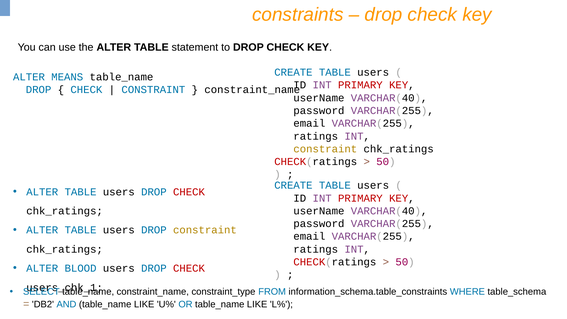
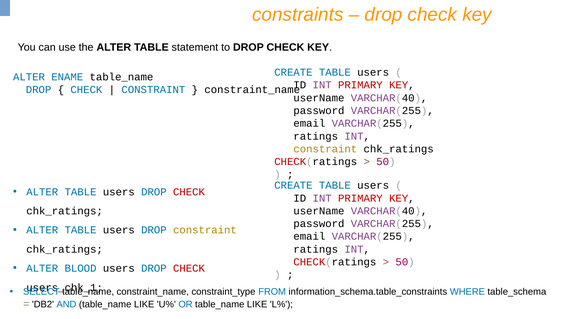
MEANS: MEANS -> ENAME
